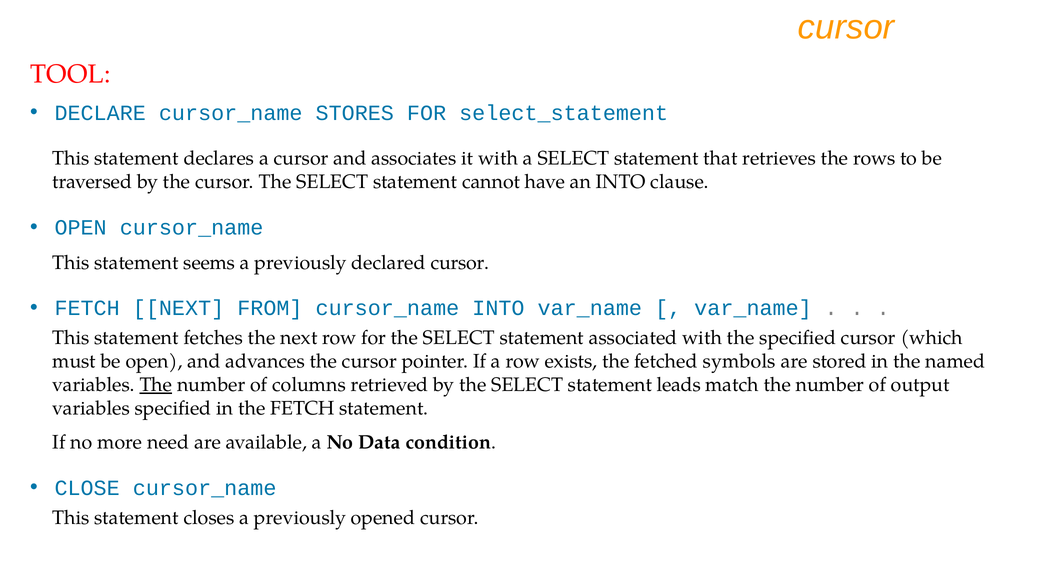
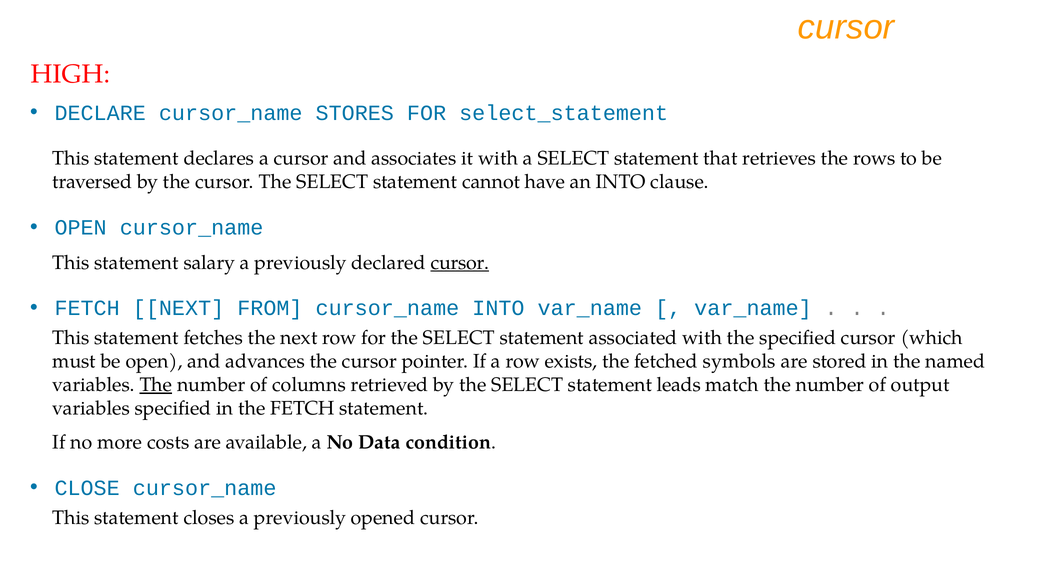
TOOL: TOOL -> HIGH
seems: seems -> salary
cursor at (460, 263) underline: none -> present
need: need -> costs
